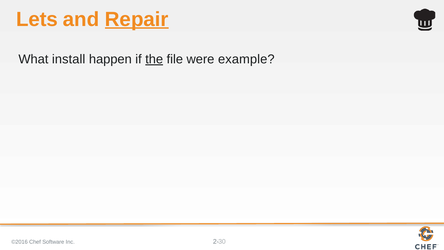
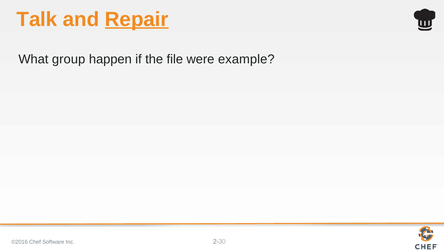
Lets: Lets -> Talk
install: install -> group
the underline: present -> none
